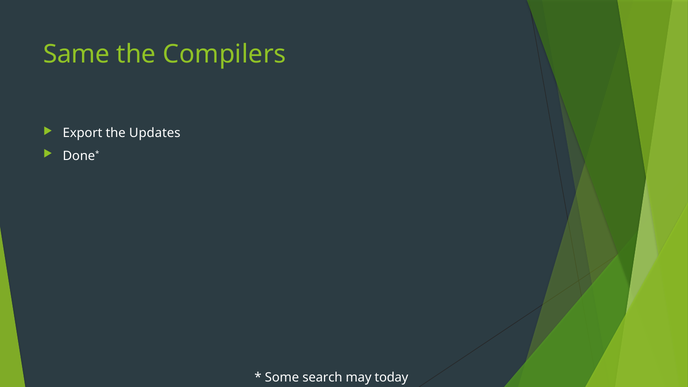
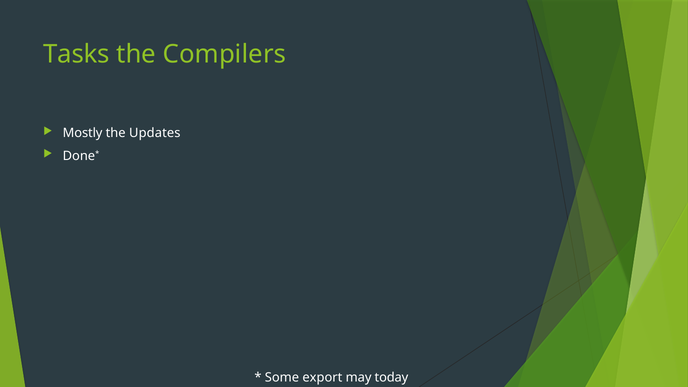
Same: Same -> Tasks
Export: Export -> Mostly
search: search -> export
